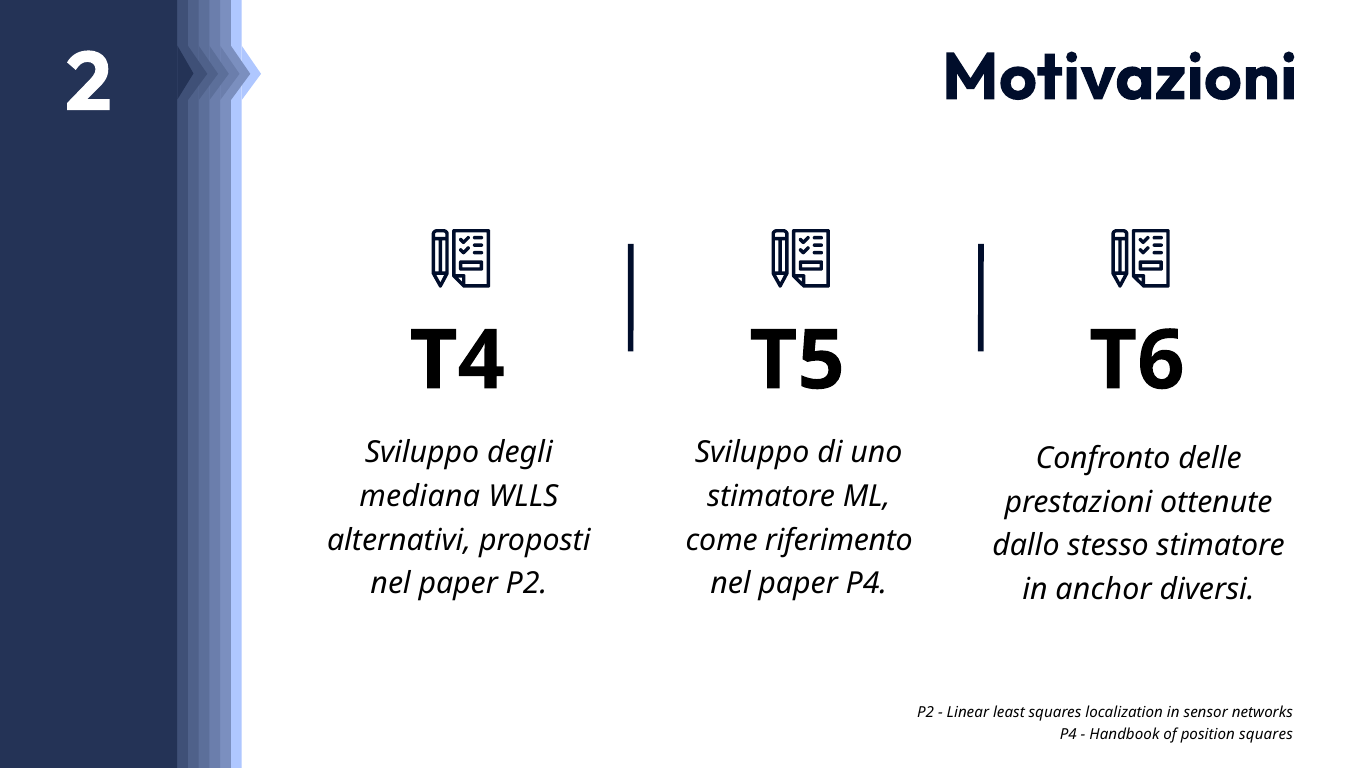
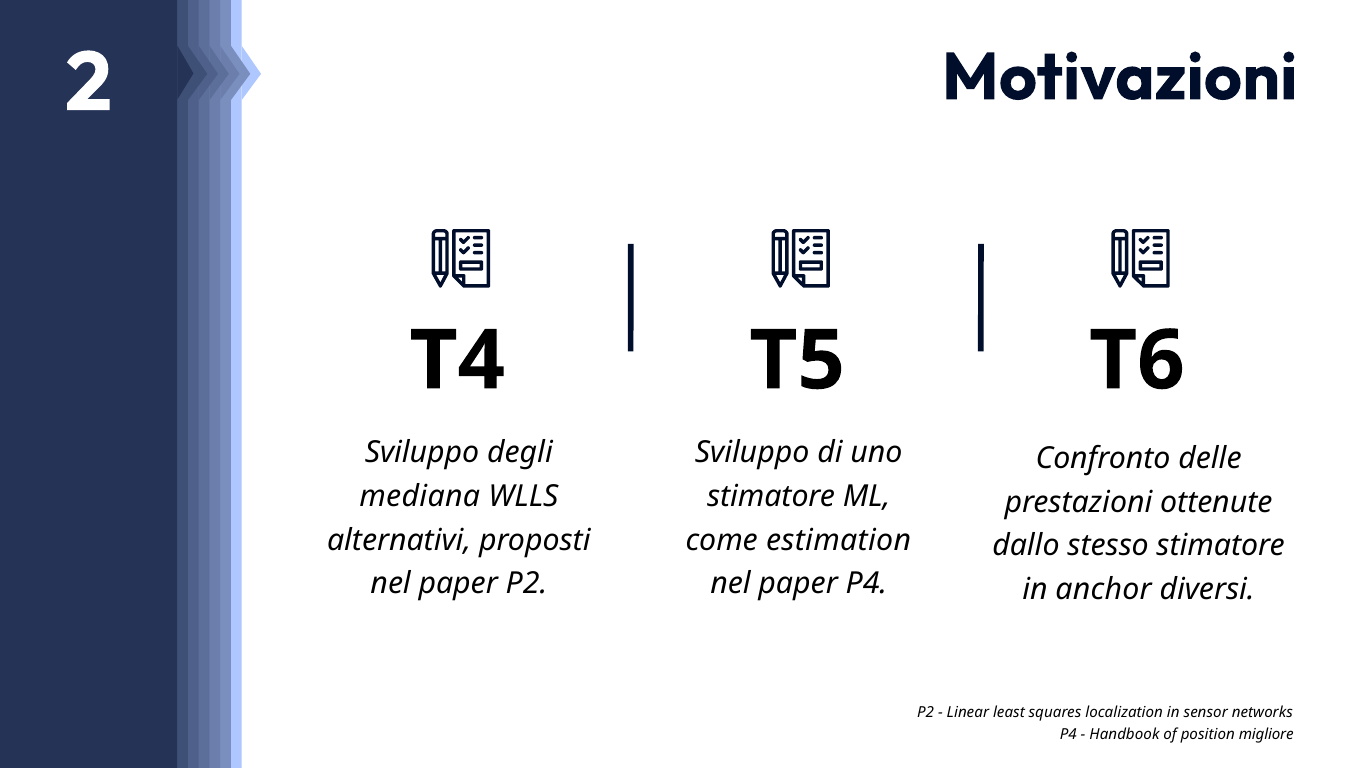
riferimento: riferimento -> estimation
position squares: squares -> migliore
